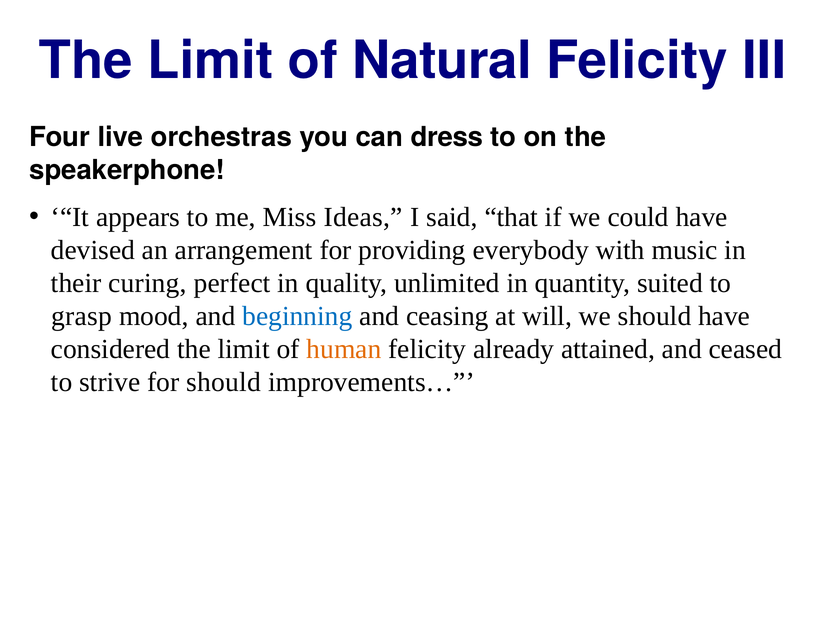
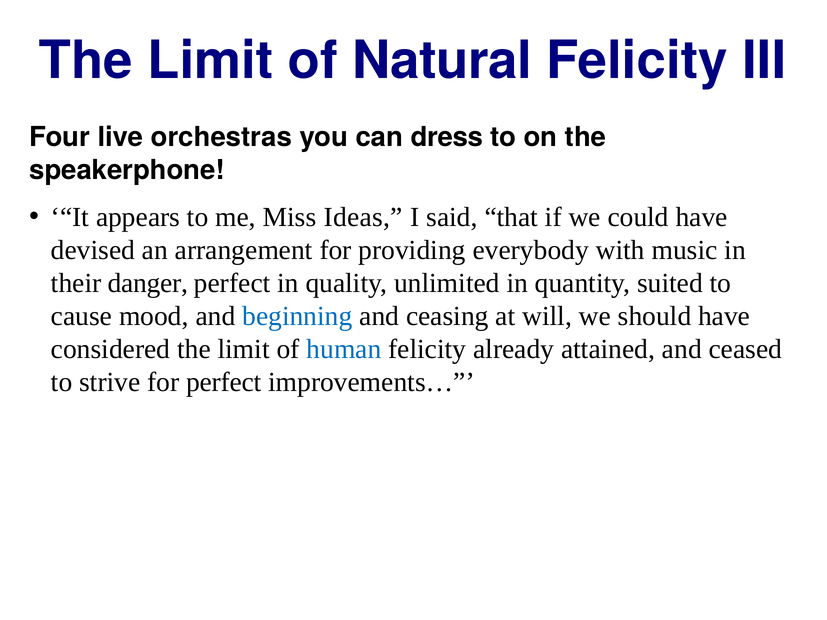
curing: curing -> danger
grasp: grasp -> cause
human colour: orange -> blue
for should: should -> perfect
